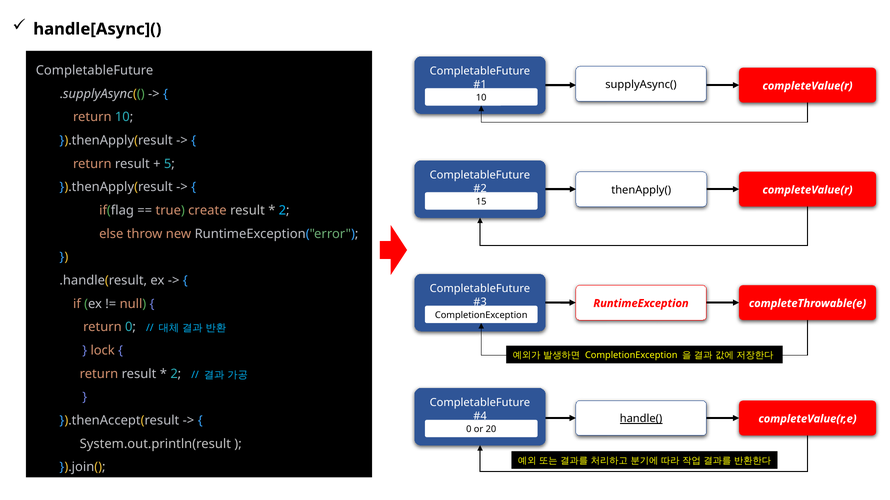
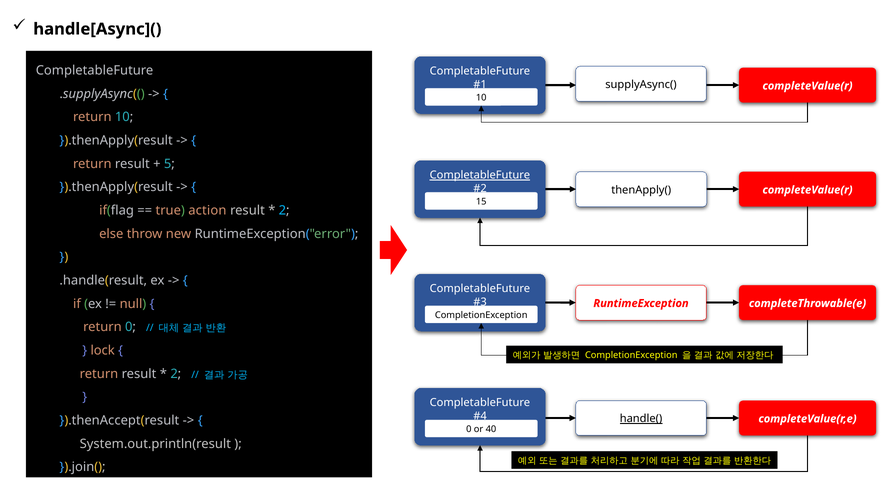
CompletableFuture at (480, 175) underline: none -> present
create: create -> action
20: 20 -> 40
